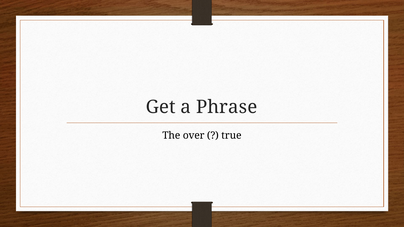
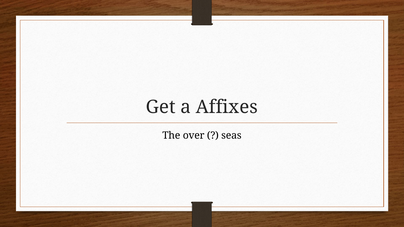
Phrase: Phrase -> Affixes
true: true -> seas
